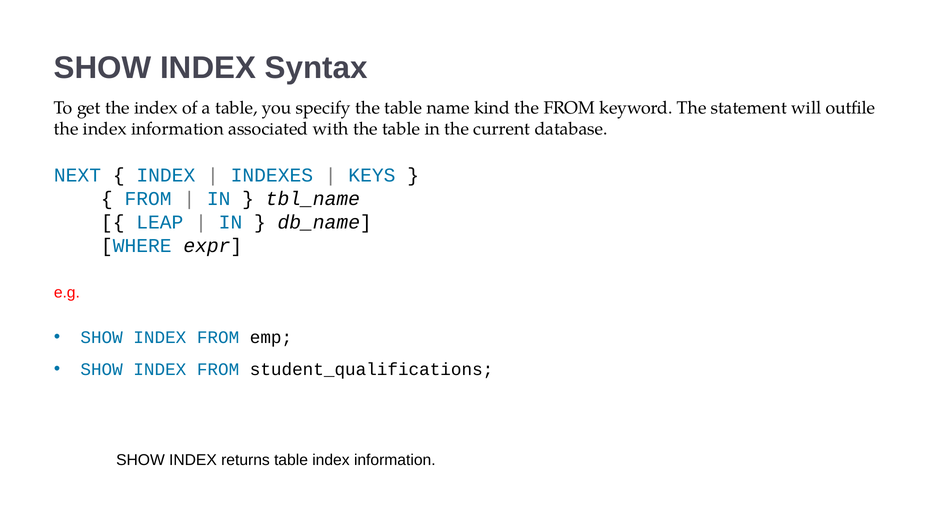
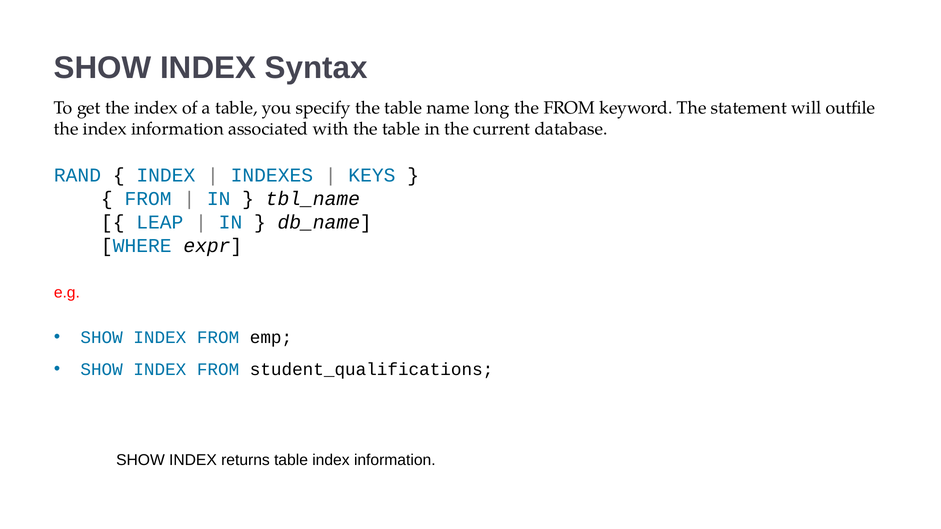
kind: kind -> long
NEXT: NEXT -> RAND
